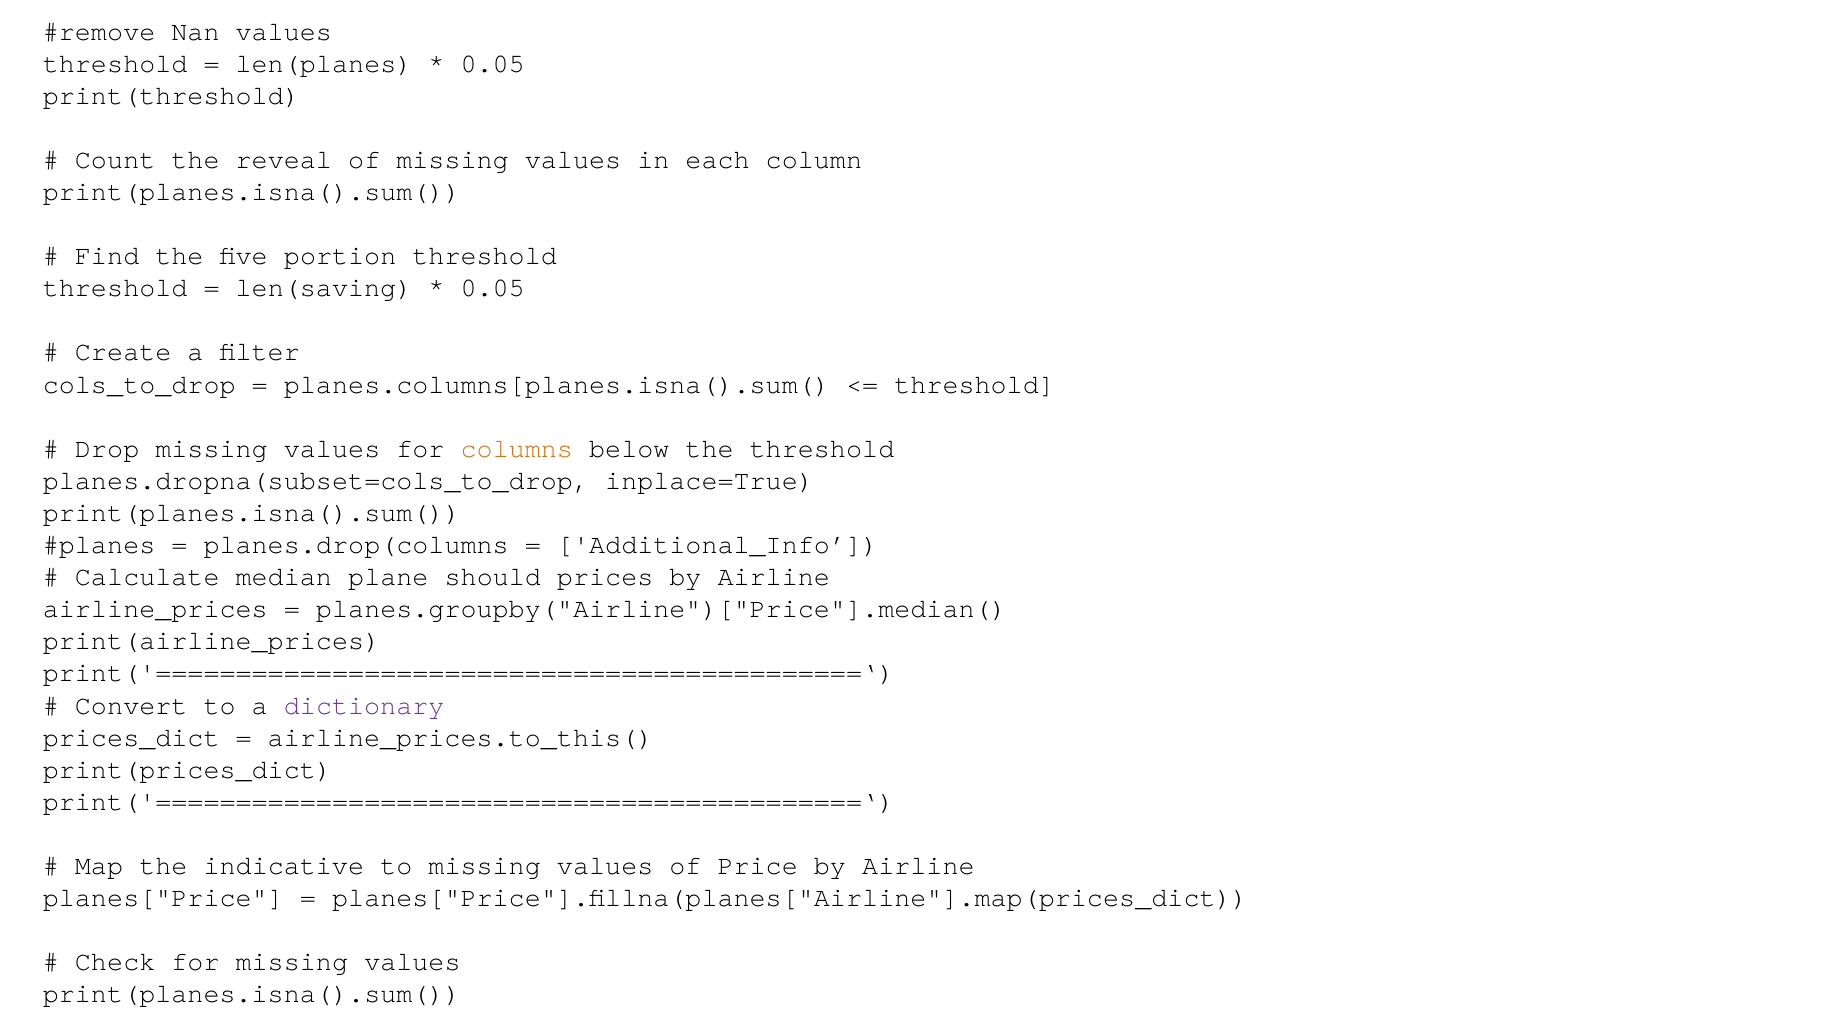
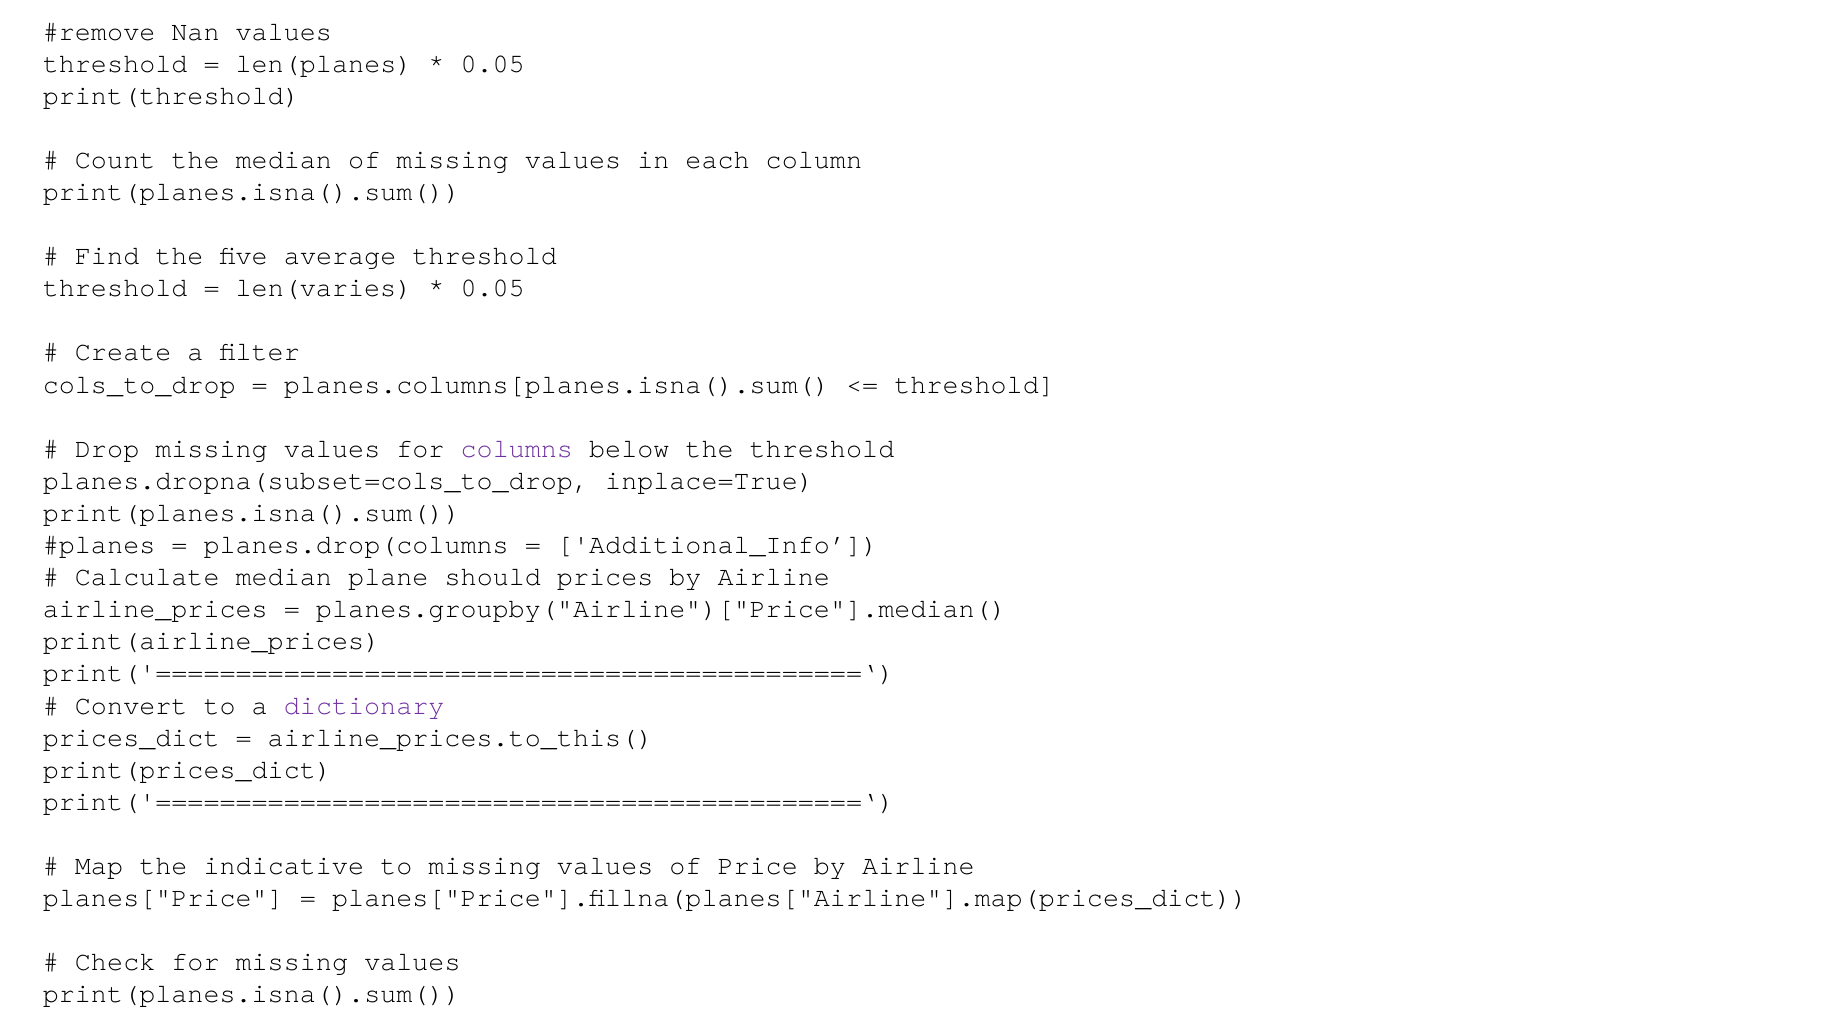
the reveal: reveal -> median
portion: portion -> average
len(saving: len(saving -> len(varies
columns colour: orange -> purple
